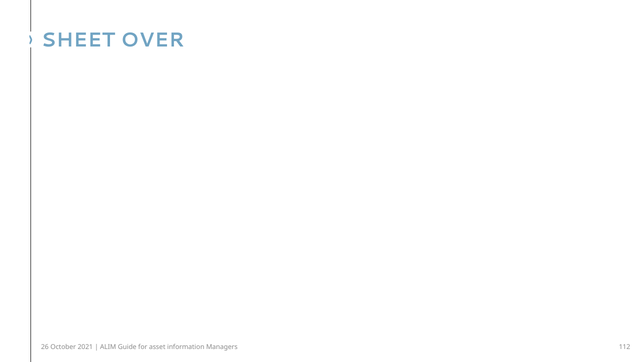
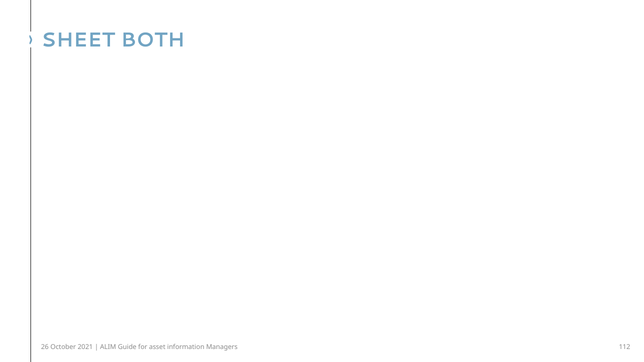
OVER: OVER -> BOTH
